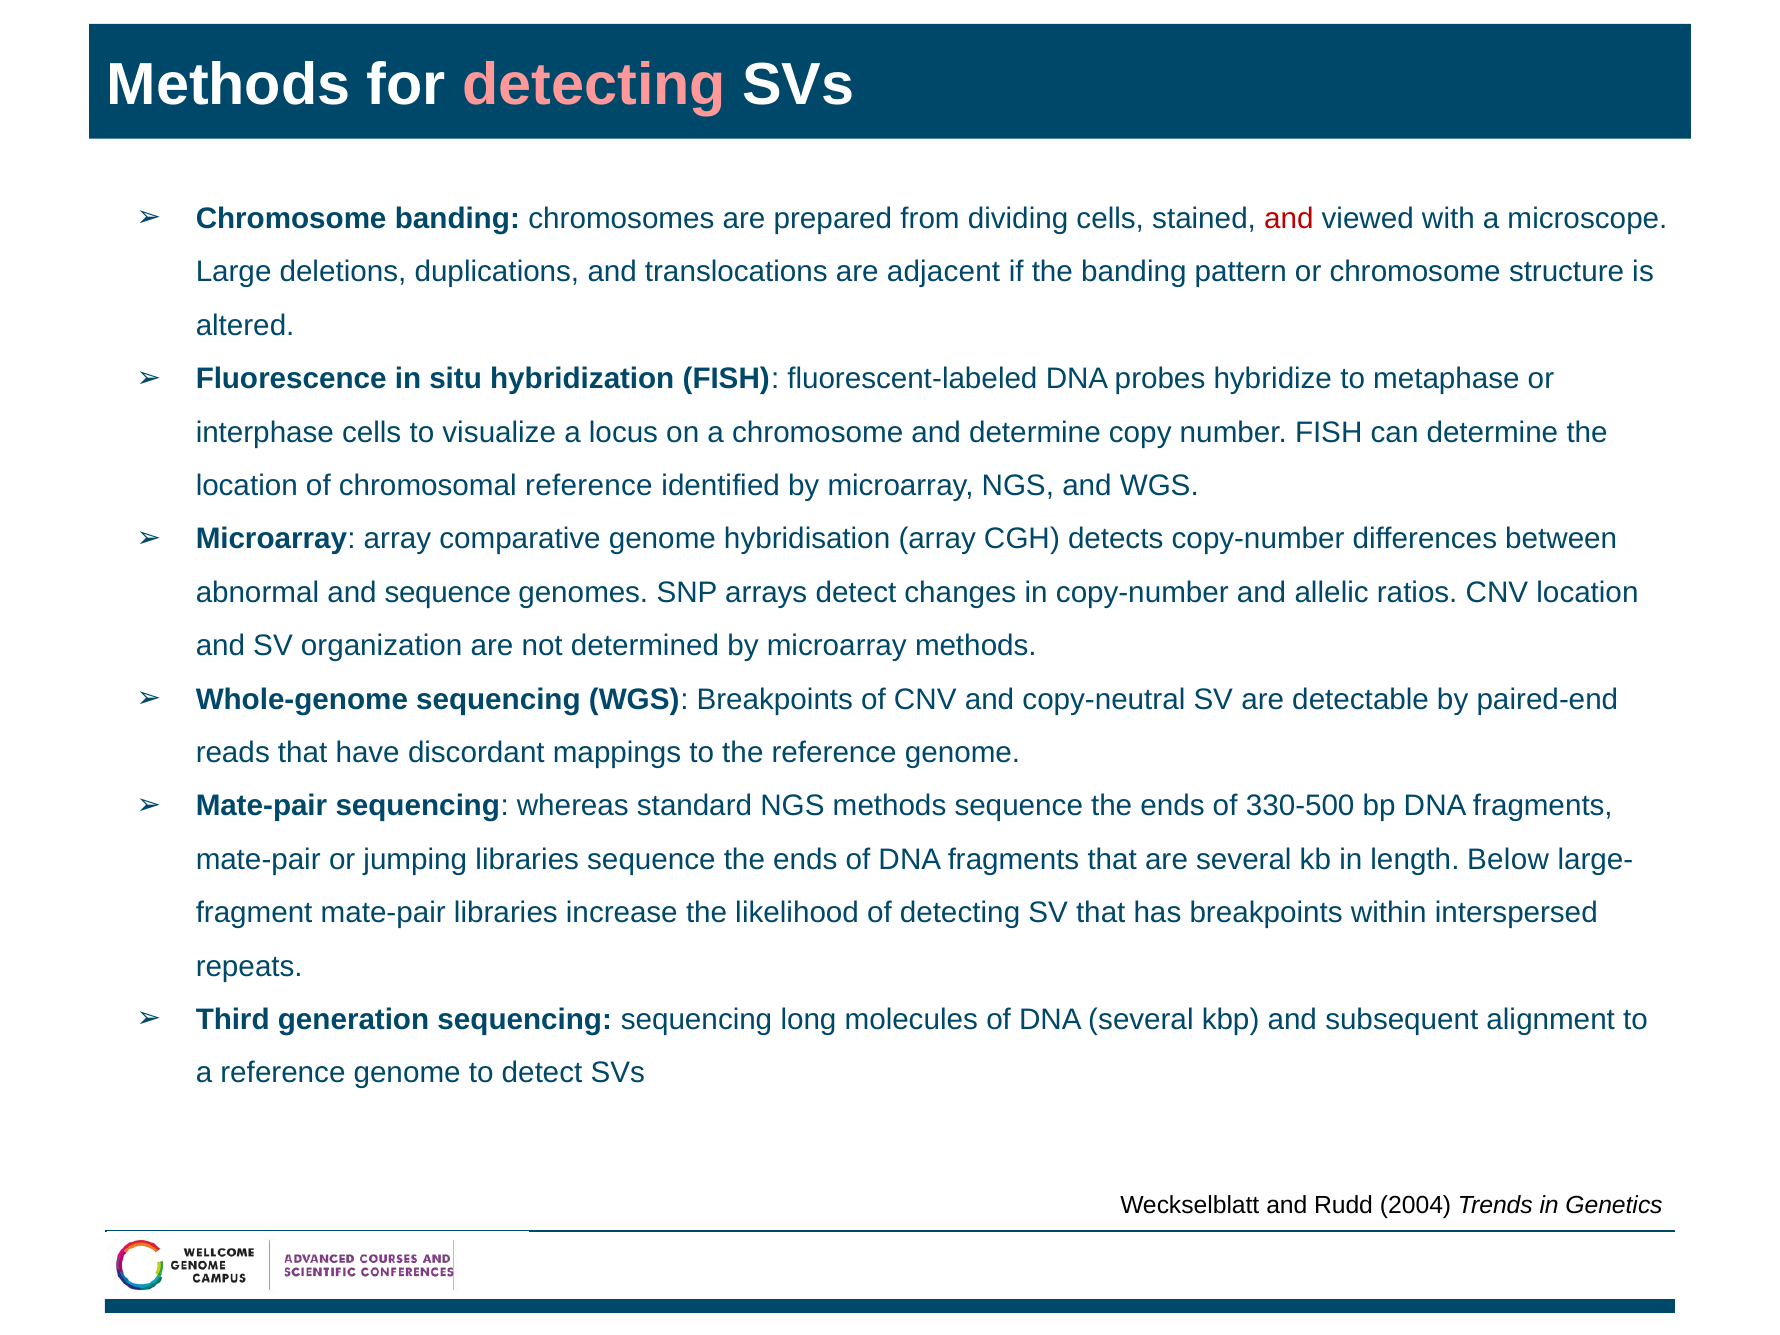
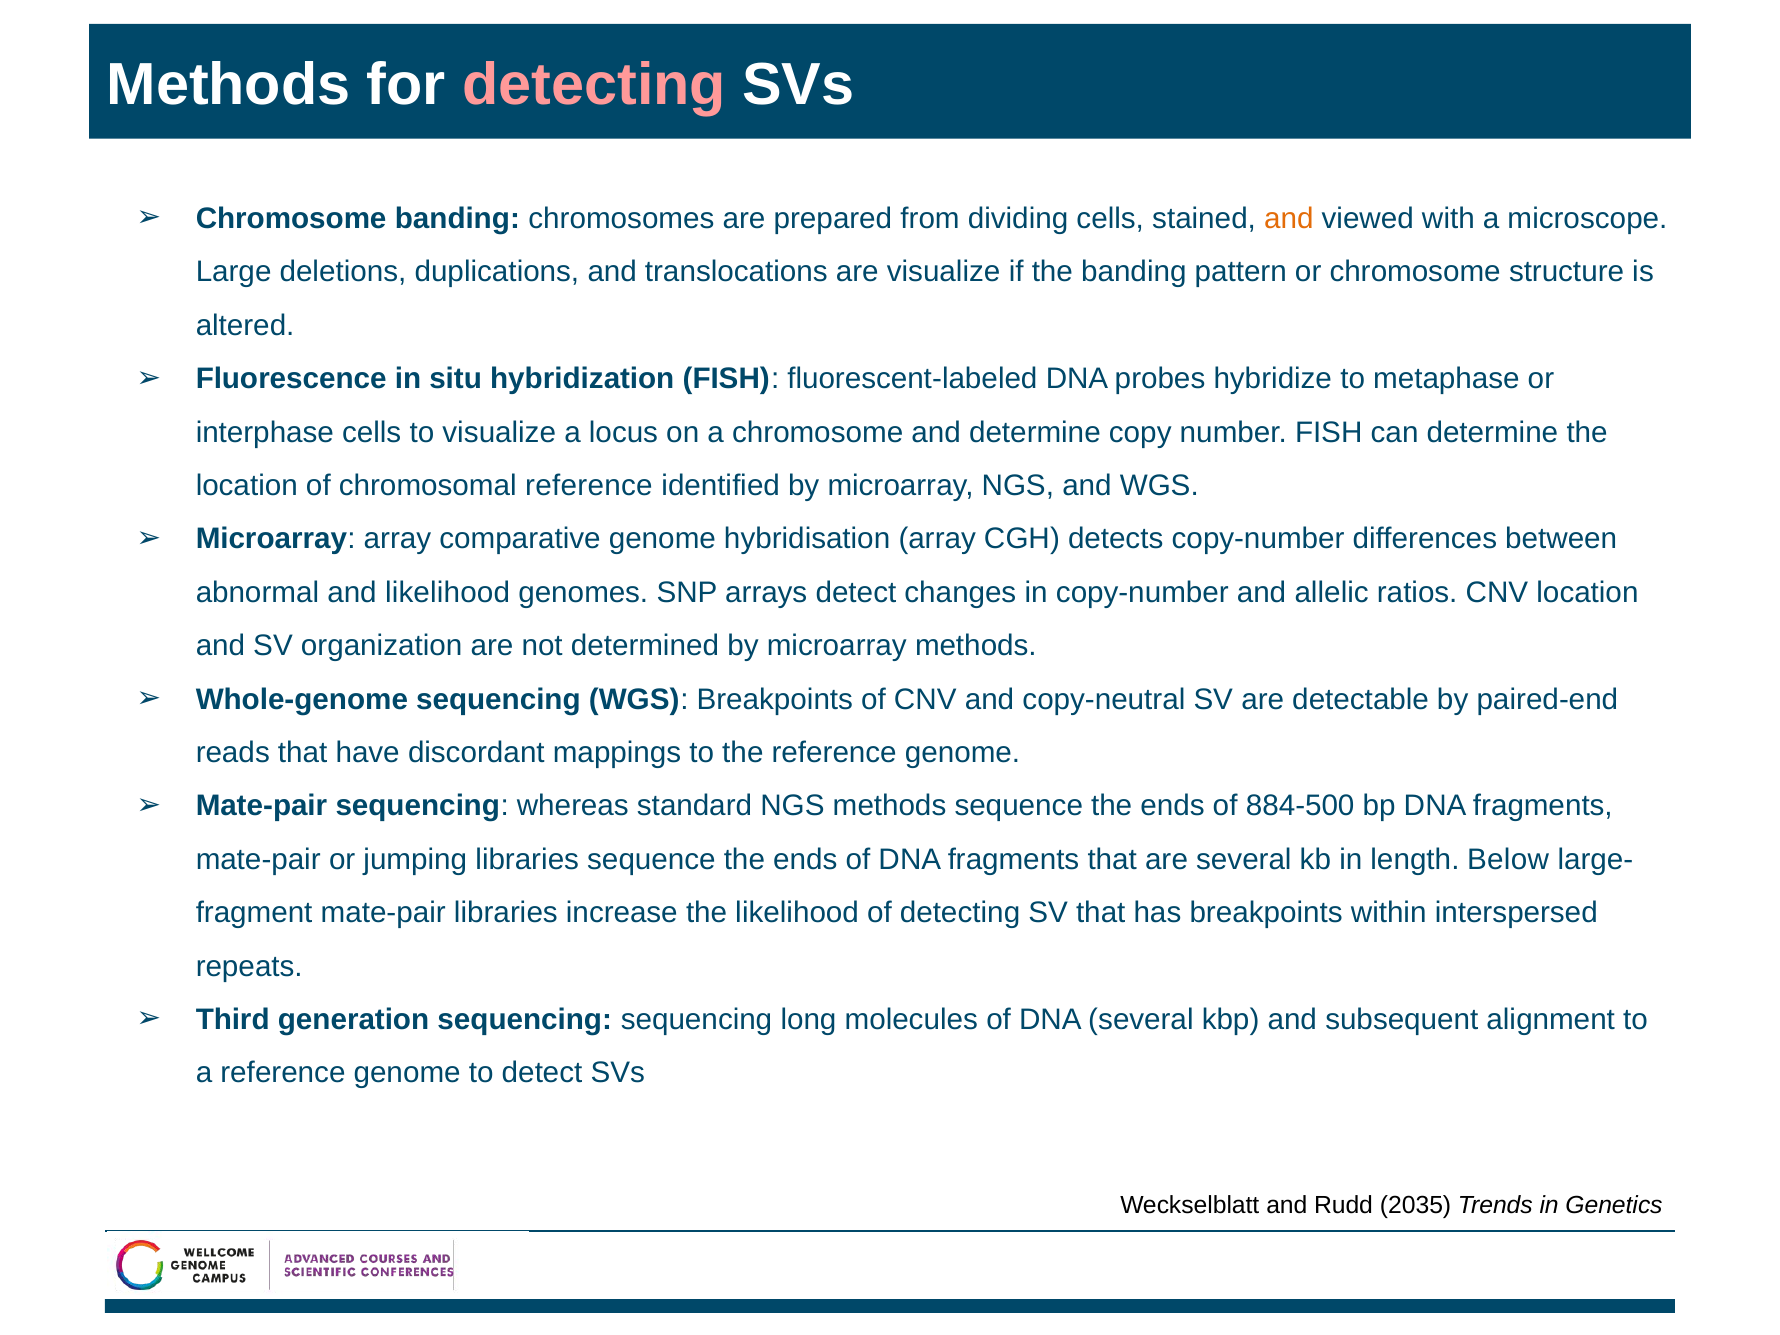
and at (1289, 219) colour: red -> orange
are adjacent: adjacent -> visualize
and sequence: sequence -> likelihood
330-500: 330-500 -> 884-500
2004: 2004 -> 2035
